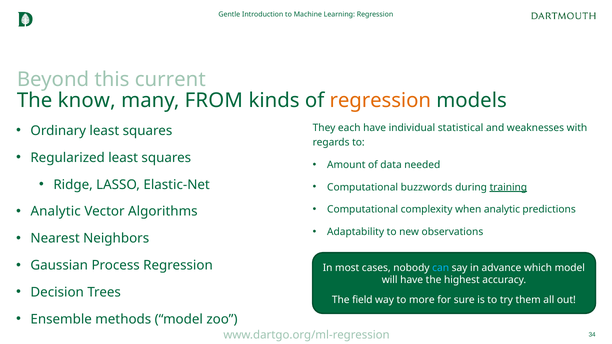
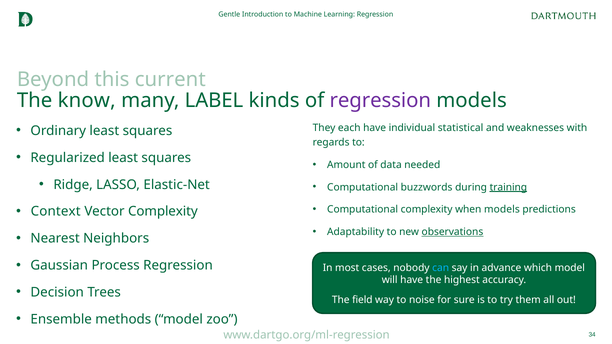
FROM: FROM -> LABEL
regression at (380, 101) colour: orange -> purple
when analytic: analytic -> models
Analytic at (56, 212): Analytic -> Context
Vector Algorithms: Algorithms -> Complexity
observations underline: none -> present
more: more -> noise
